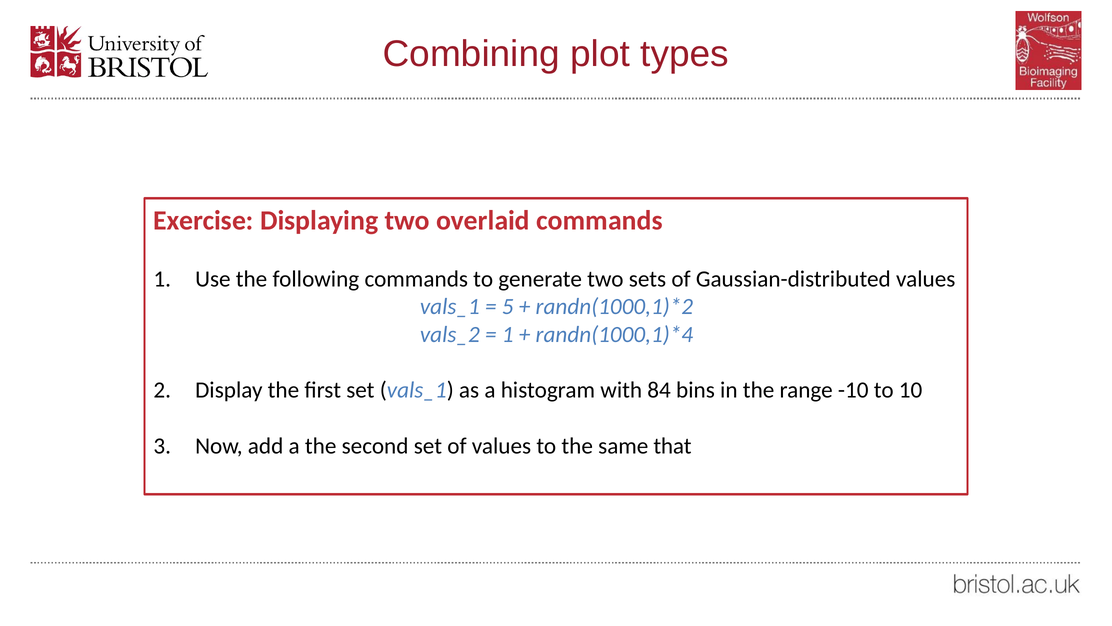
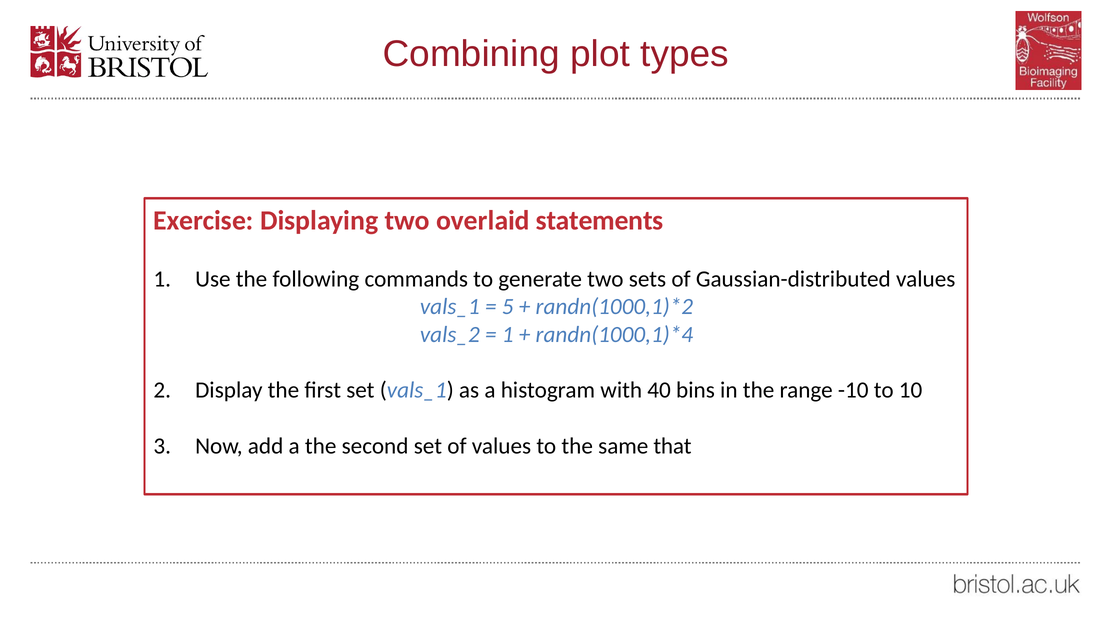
overlaid commands: commands -> statements
84: 84 -> 40
